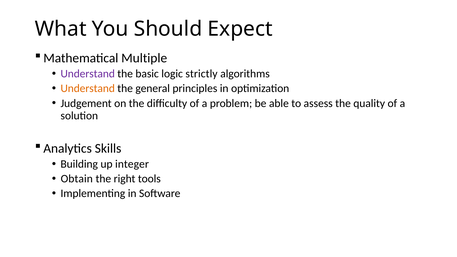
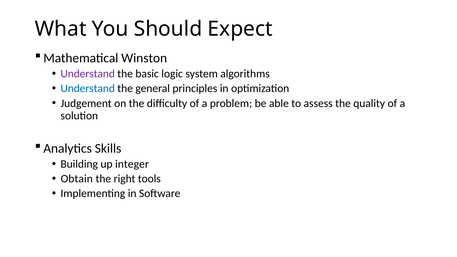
Multiple: Multiple -> Winston
strictly: strictly -> system
Understand at (88, 89) colour: orange -> blue
